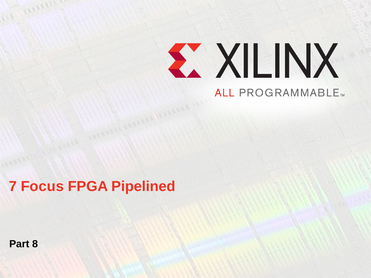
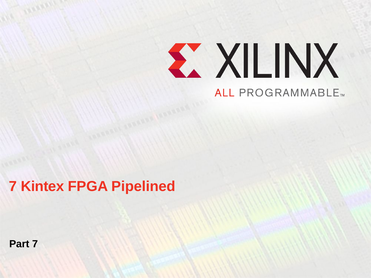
Focus: Focus -> Kintex
Part 8: 8 -> 7
